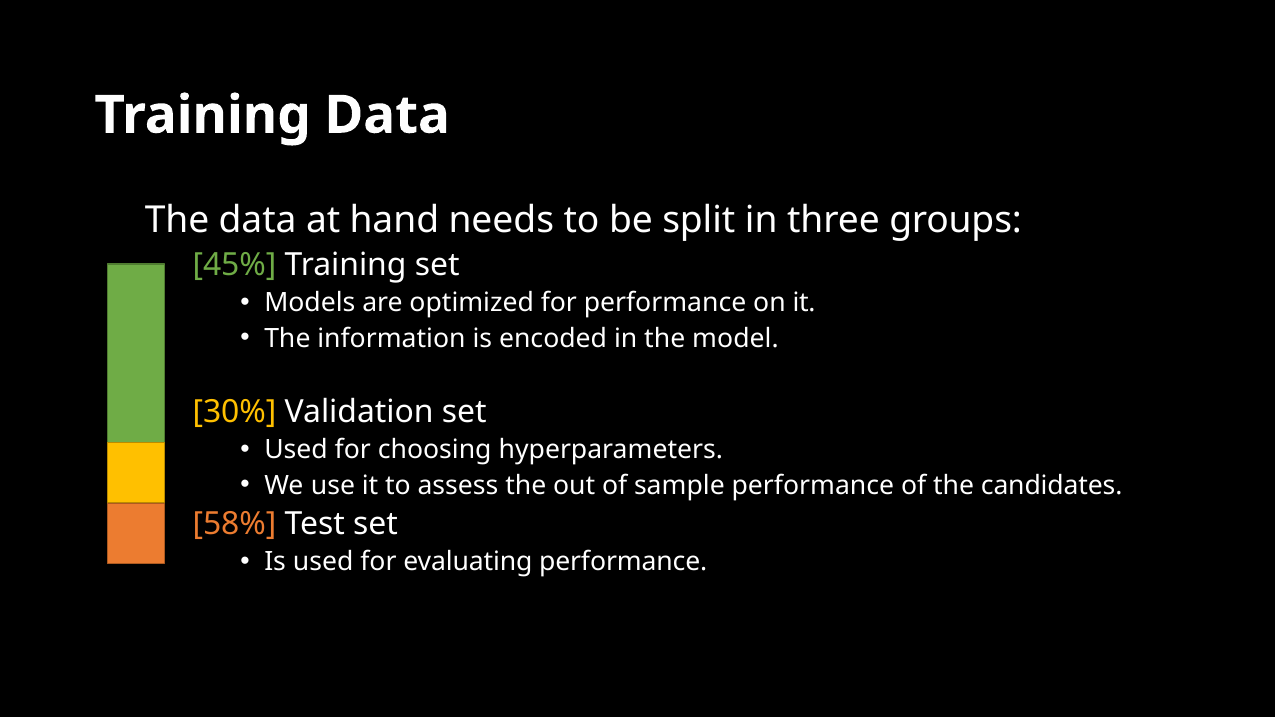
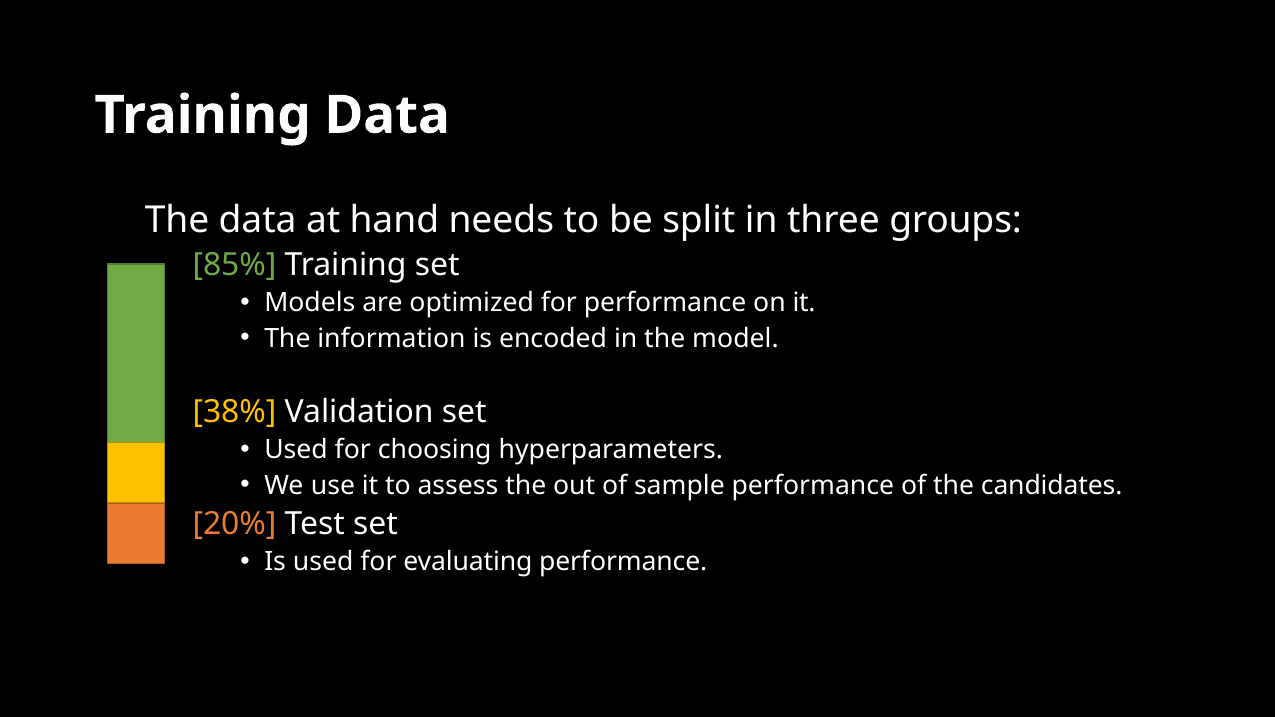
45%: 45% -> 85%
30%: 30% -> 38%
58%: 58% -> 20%
